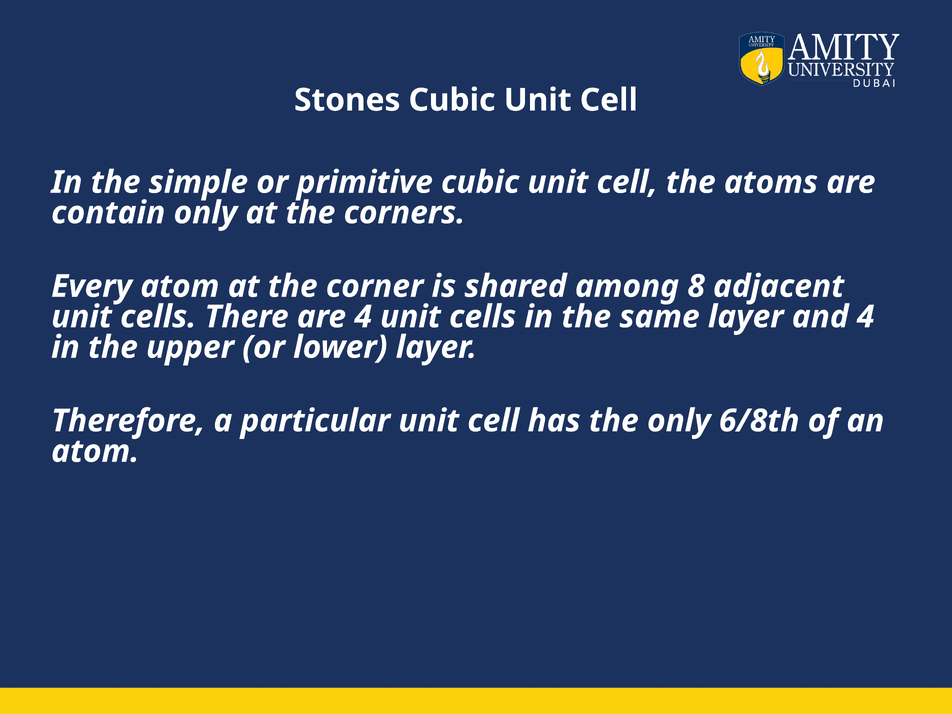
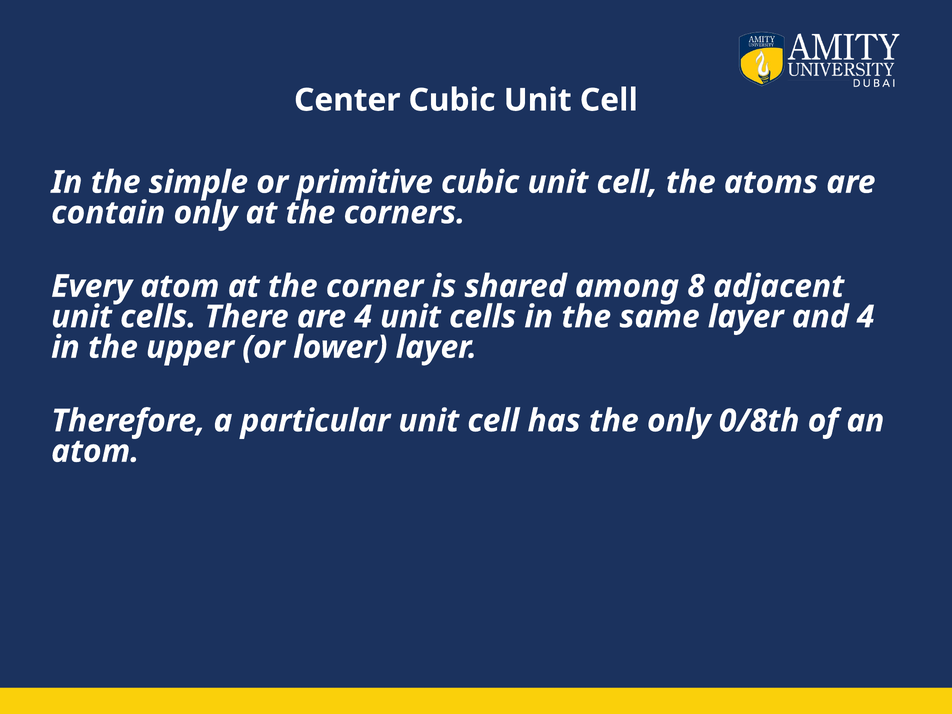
Stones: Stones -> Center
6/8th: 6/8th -> 0/8th
